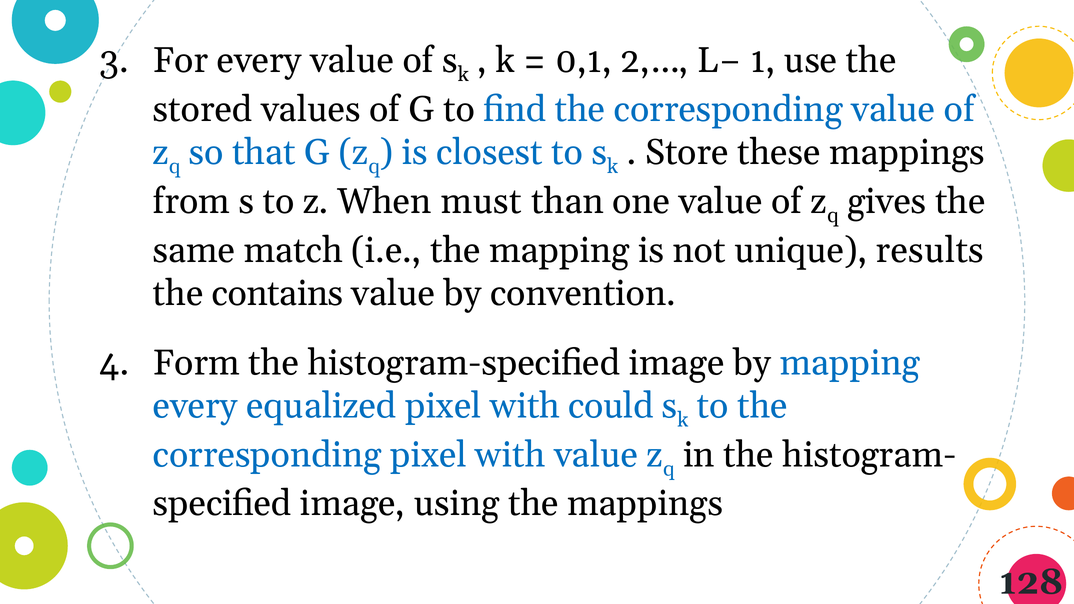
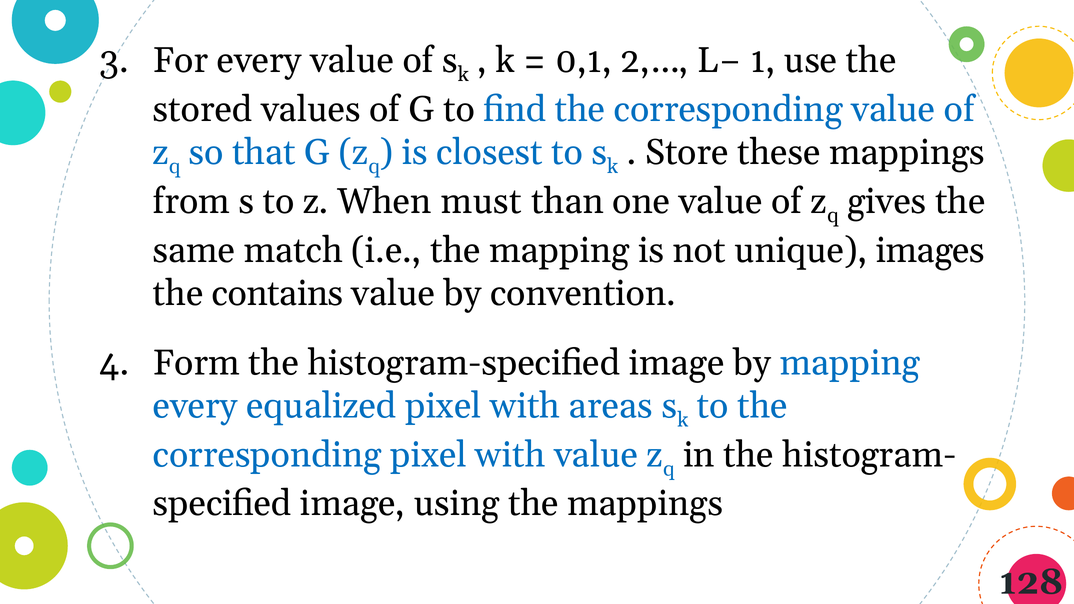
results: results -> images
could: could -> areas
